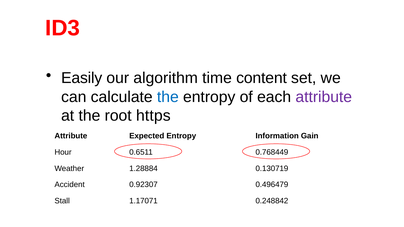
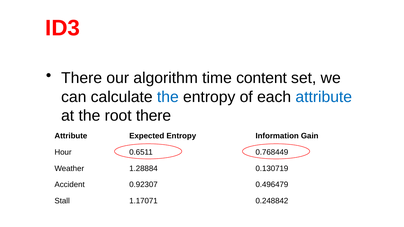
Easily at (82, 78): Easily -> There
attribute at (324, 97) colour: purple -> blue
root https: https -> there
